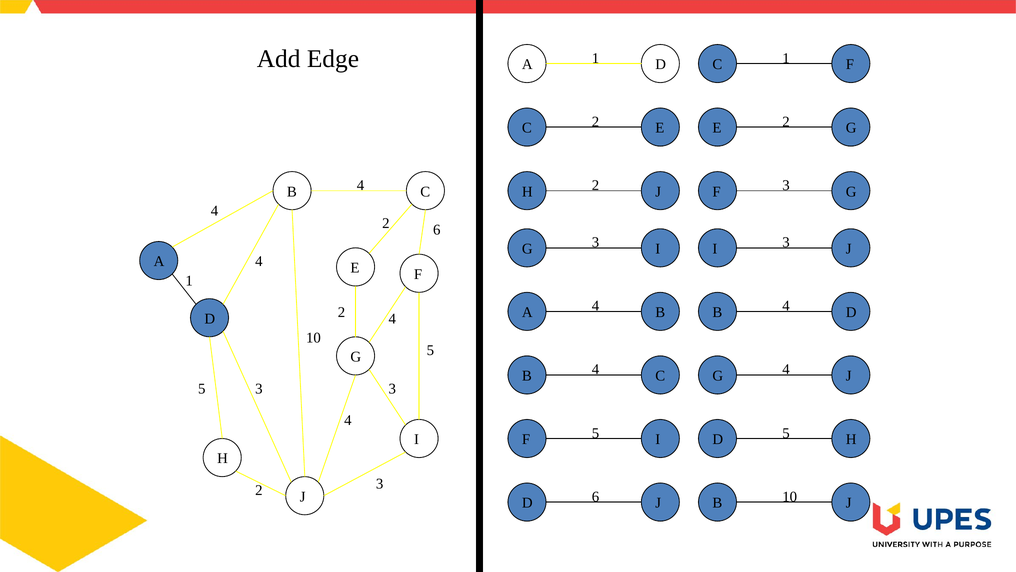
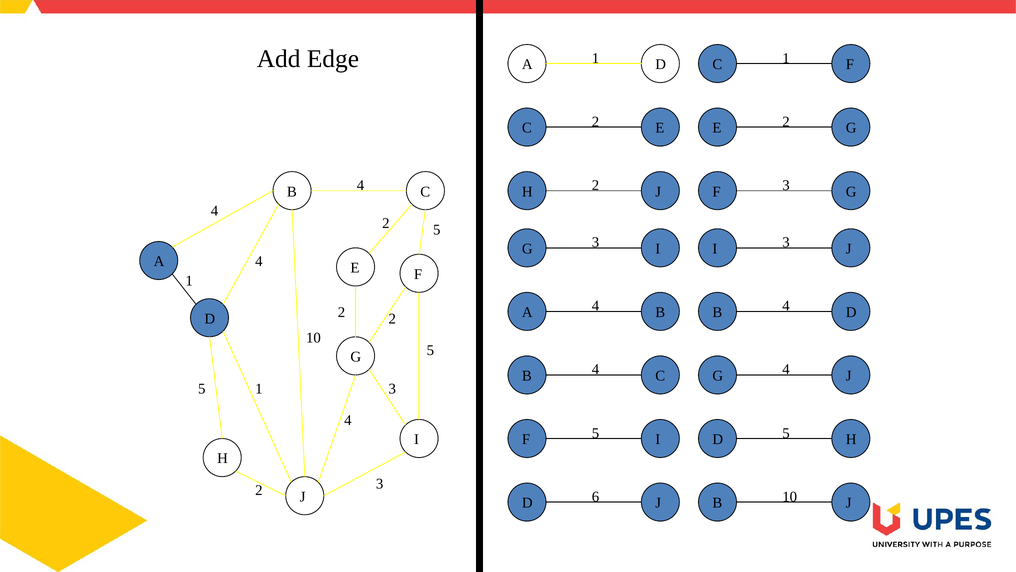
6 at (437, 230): 6 -> 5
4 at (392, 318): 4 -> 2
3 at (259, 388): 3 -> 1
